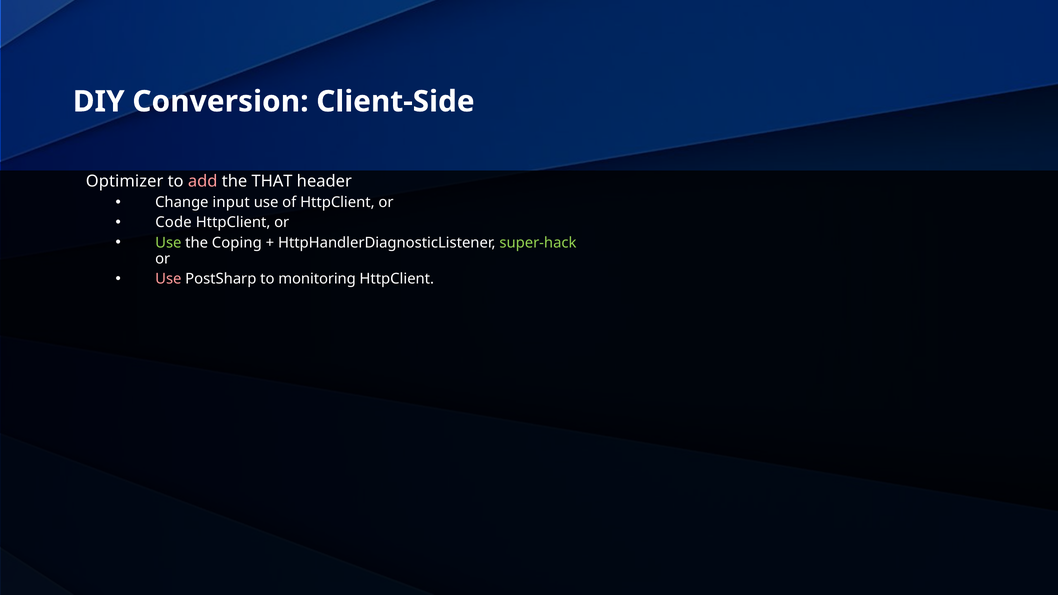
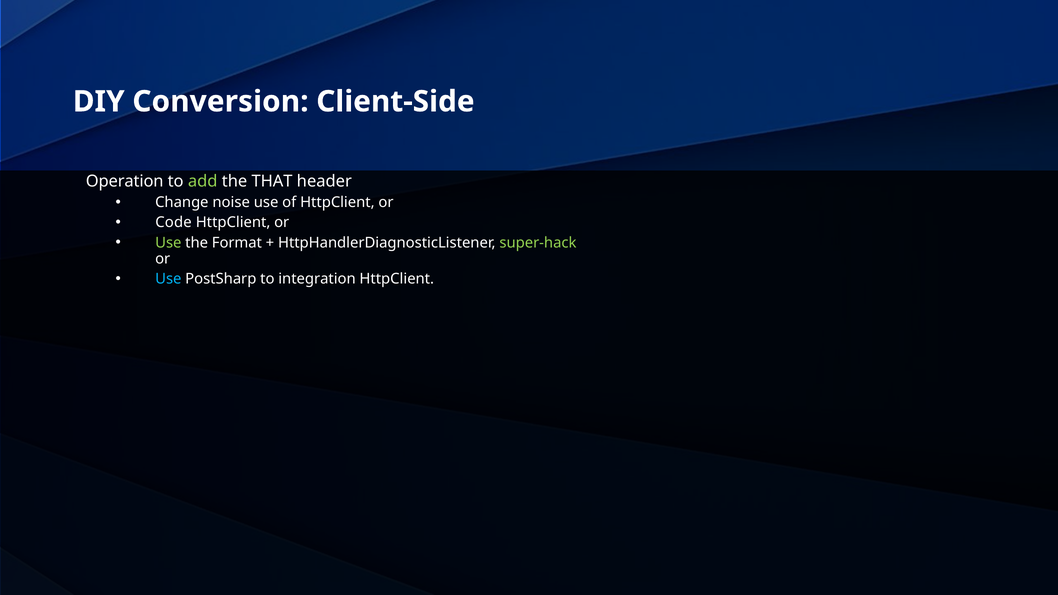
Optimizer: Optimizer -> Operation
add colour: pink -> light green
input: input -> noise
Coping: Coping -> Format
Use at (168, 279) colour: pink -> light blue
monitoring: monitoring -> integration
